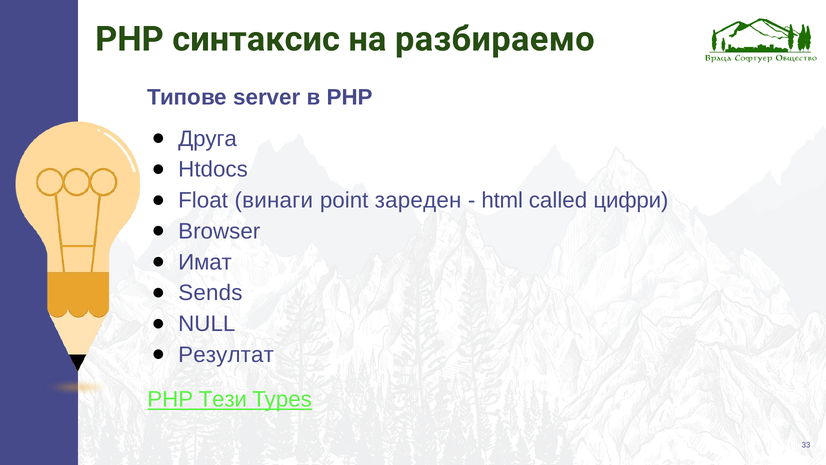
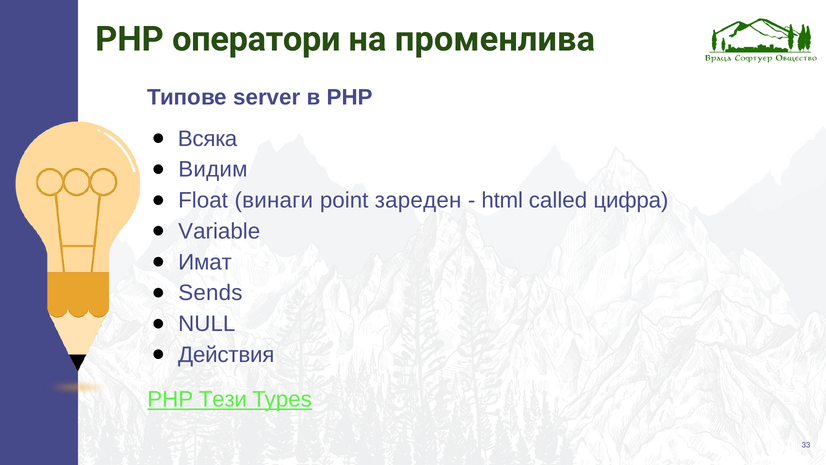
синтаксис: синтаксис -> оператори
разбираемо: разбираемо -> променлива
Друга: Друга -> Всяка
Htdocs: Htdocs -> Видим
цифри: цифри -> цифра
Browser: Browser -> Variable
Резултат: Резултат -> Действия
